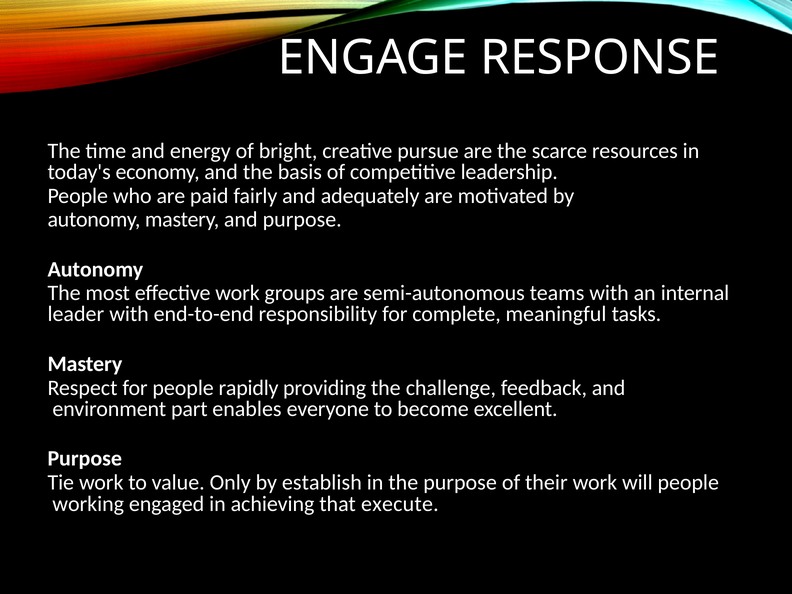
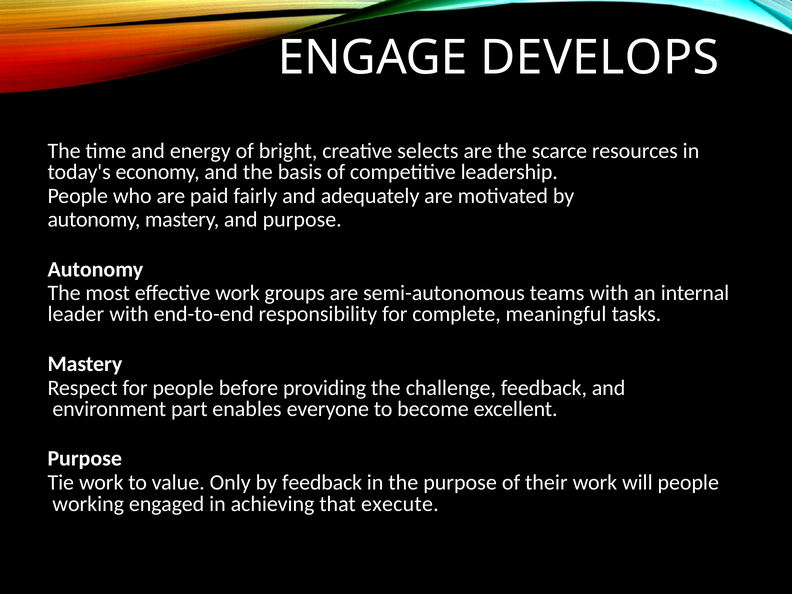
RESPONSE: RESPONSE -> DEVELOPS
pursue: pursue -> selects
rapidly: rapidly -> before
by establish: establish -> feedback
